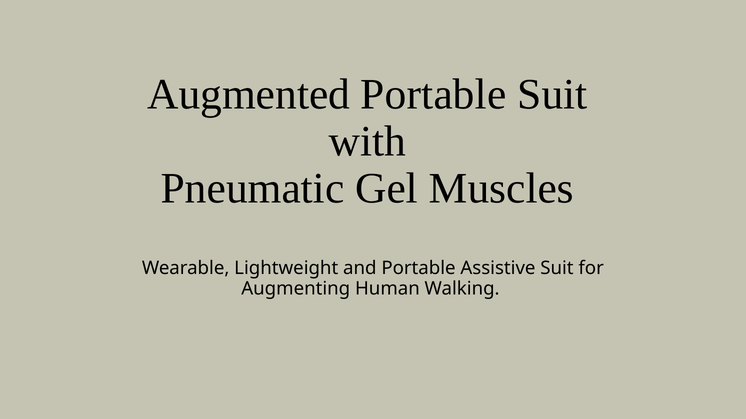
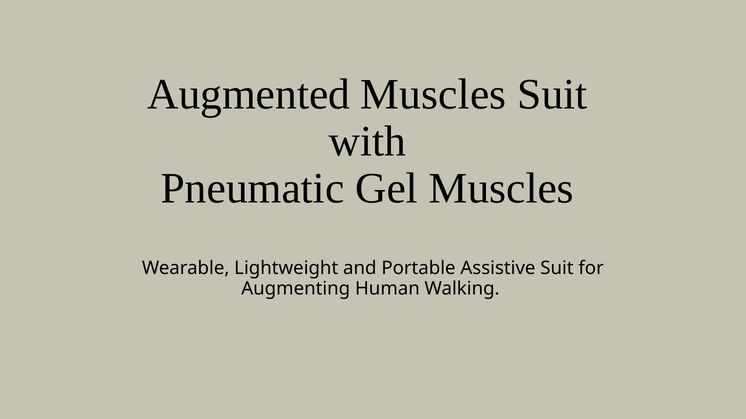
Augmented Portable: Portable -> Muscles
